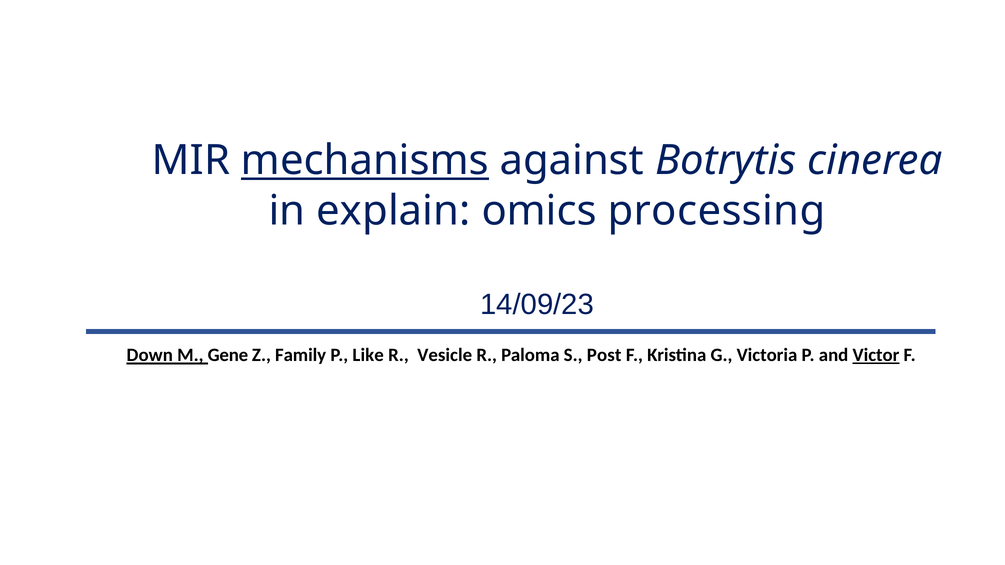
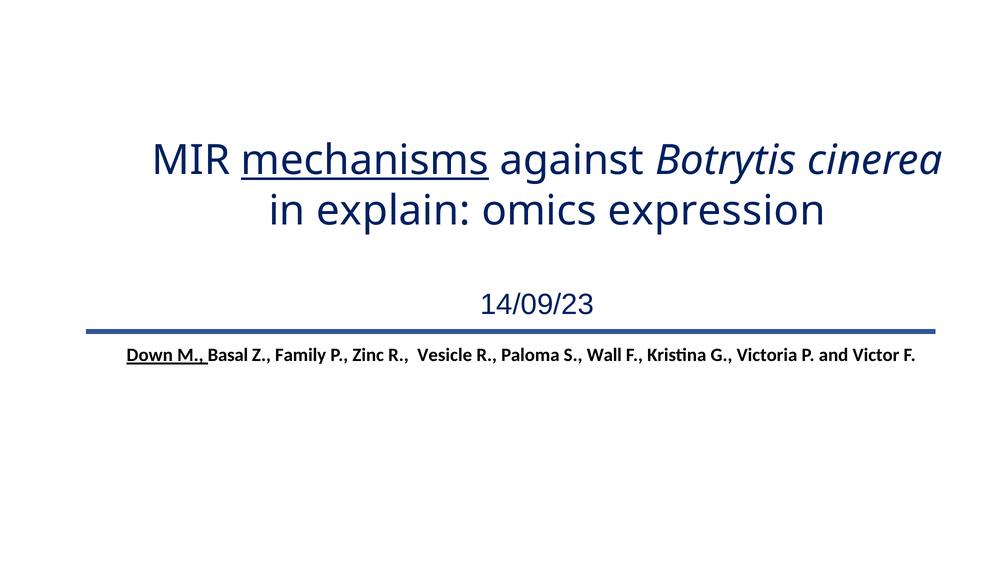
processing: processing -> expression
Gene: Gene -> Basal
Like: Like -> Zinc
Post: Post -> Wall
Victor underline: present -> none
